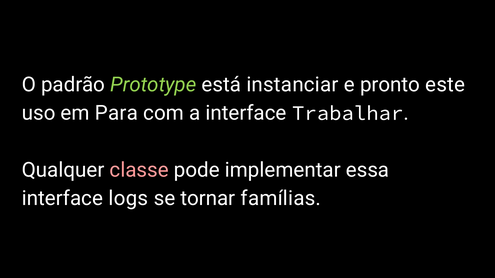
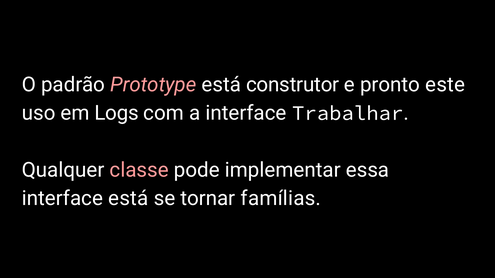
Prototype colour: light green -> pink
instanciar: instanciar -> construtor
Para: Para -> Logs
interface logs: logs -> está
